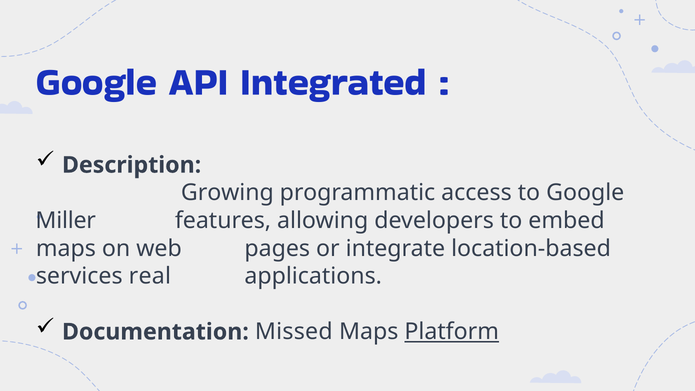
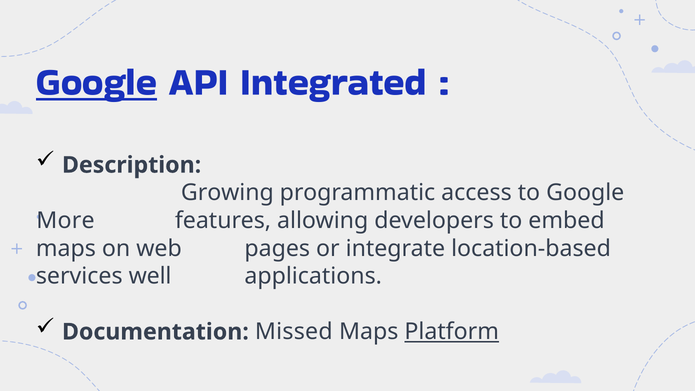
Google at (96, 83) underline: none -> present
Miller: Miller -> More
real: real -> well
